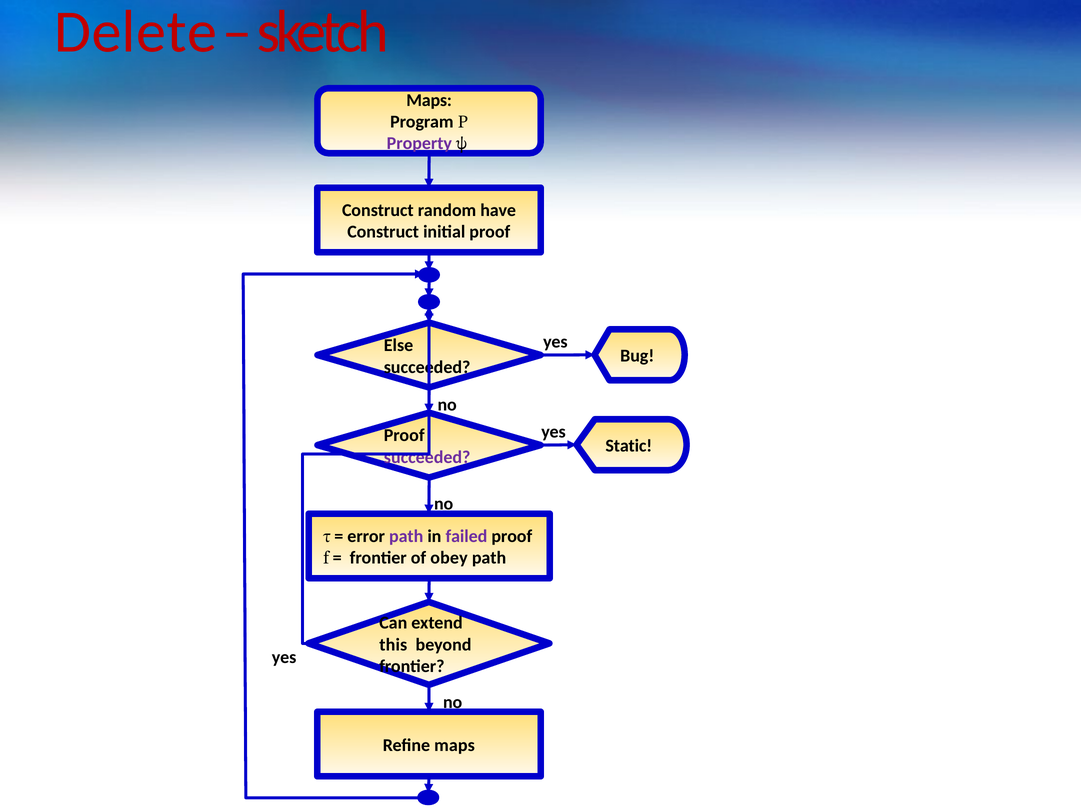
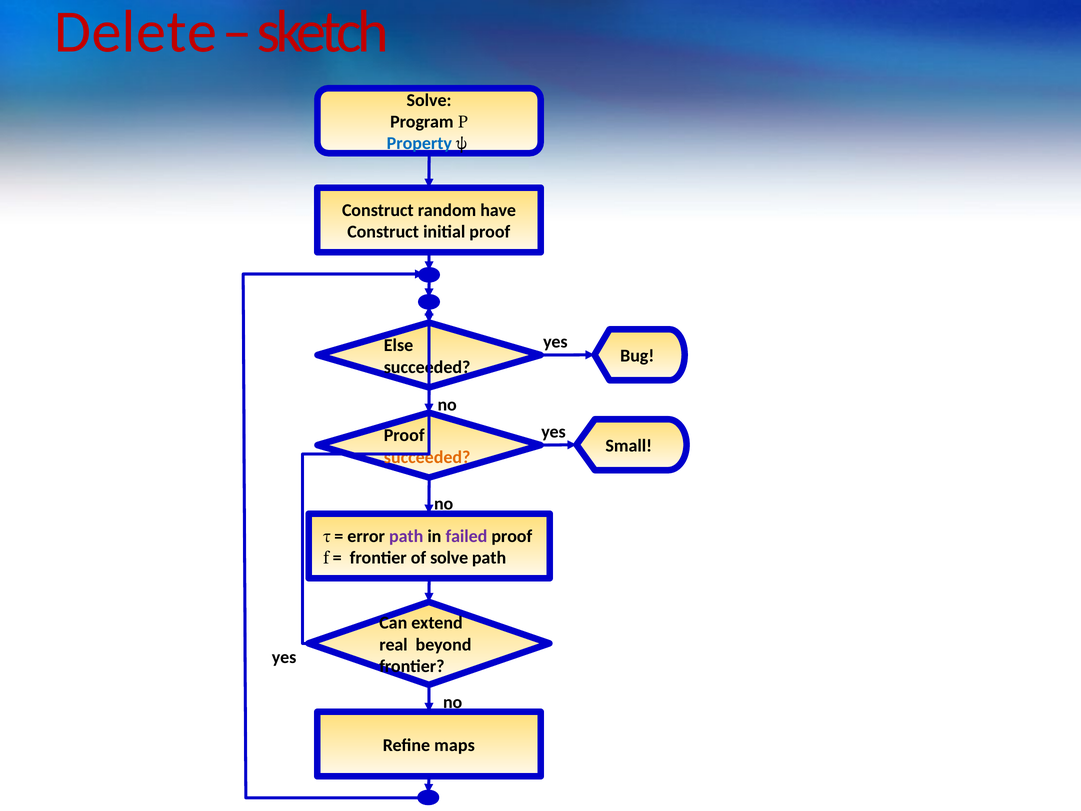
Maps at (429, 100): Maps -> Solve
Property colour: purple -> blue
Static: Static -> Small
succeeded at (427, 457) colour: purple -> orange
of obey: obey -> solve
this: this -> real
